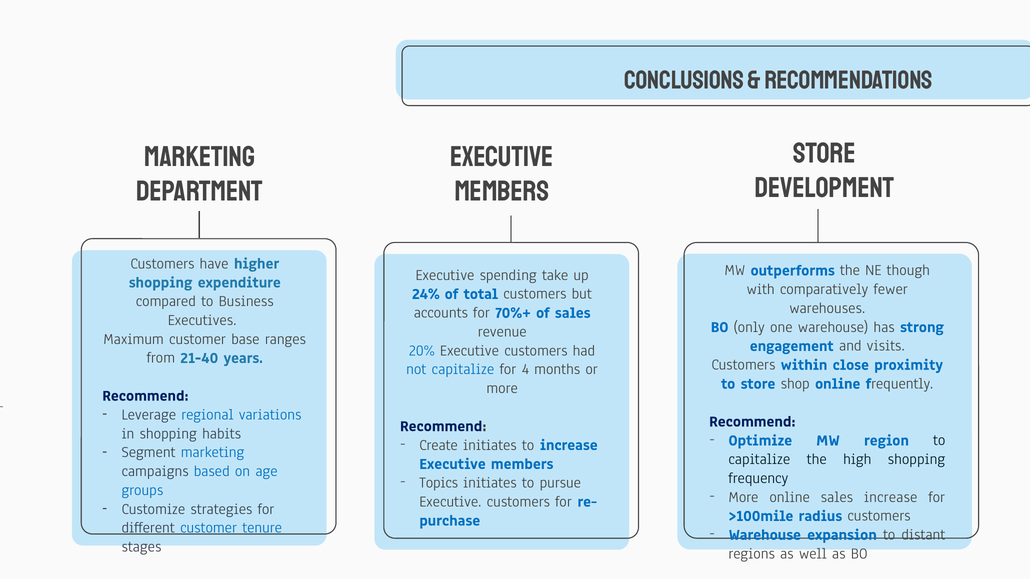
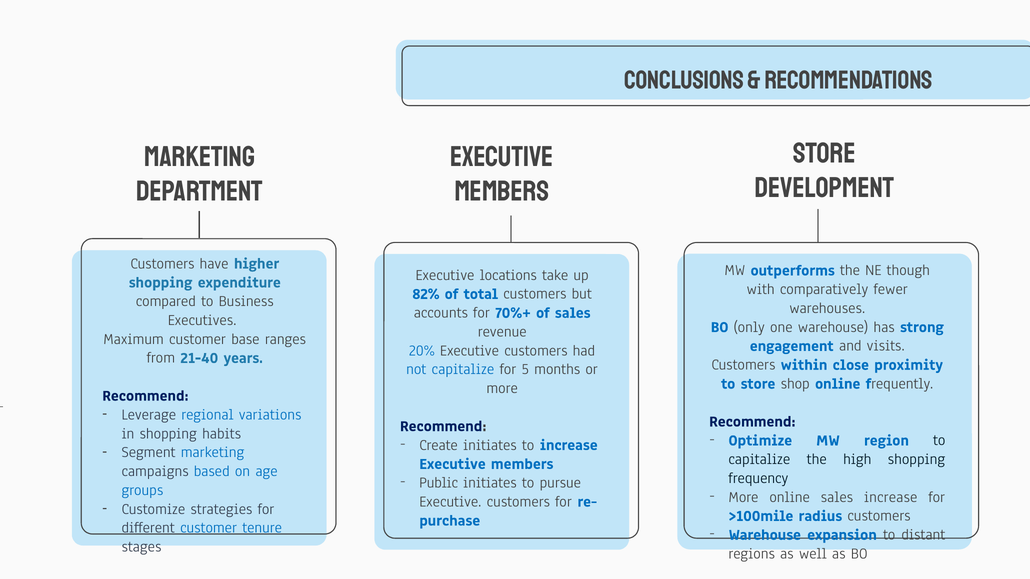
spending: spending -> locations
24%: 24% -> 82%
4: 4 -> 5
Topics: Topics -> Public
